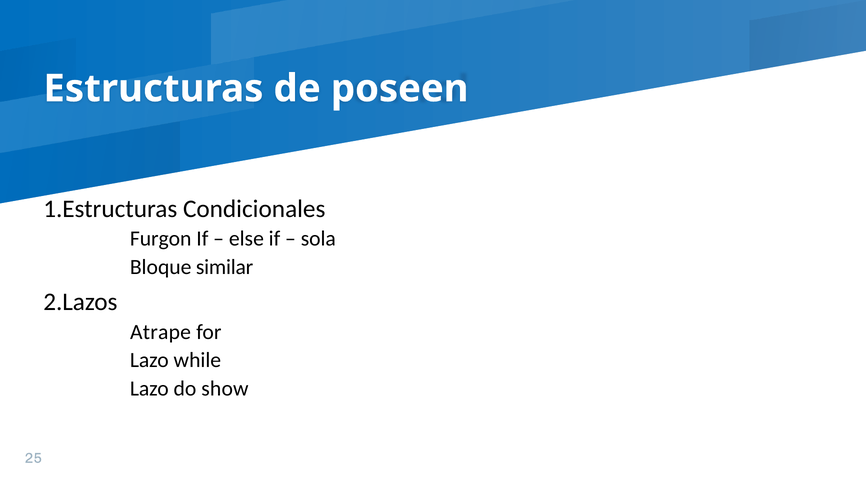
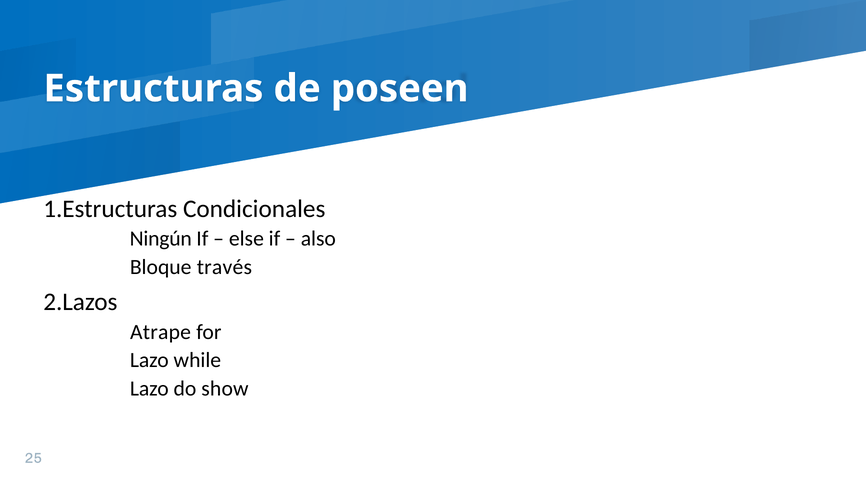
Furgon: Furgon -> Ningún
sola: sola -> also
similar: similar -> través
